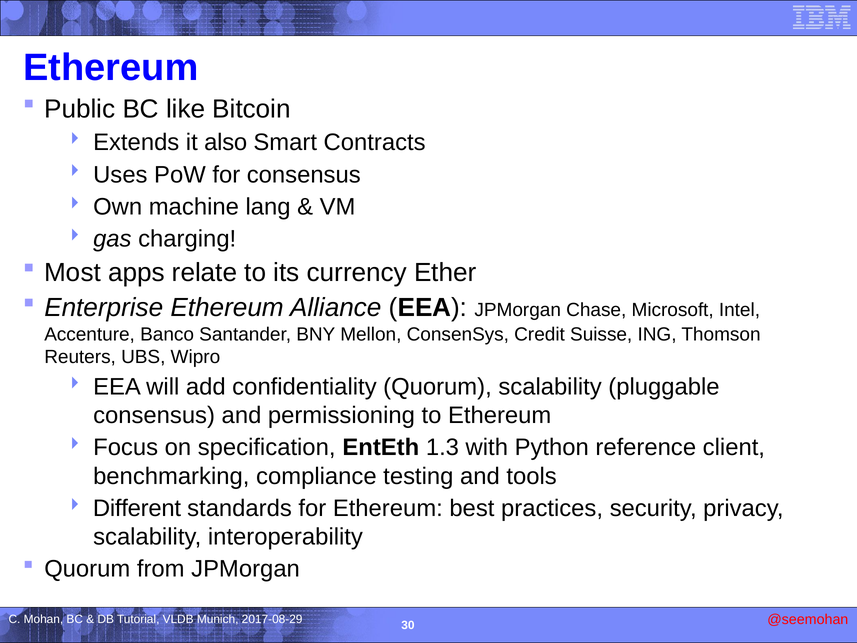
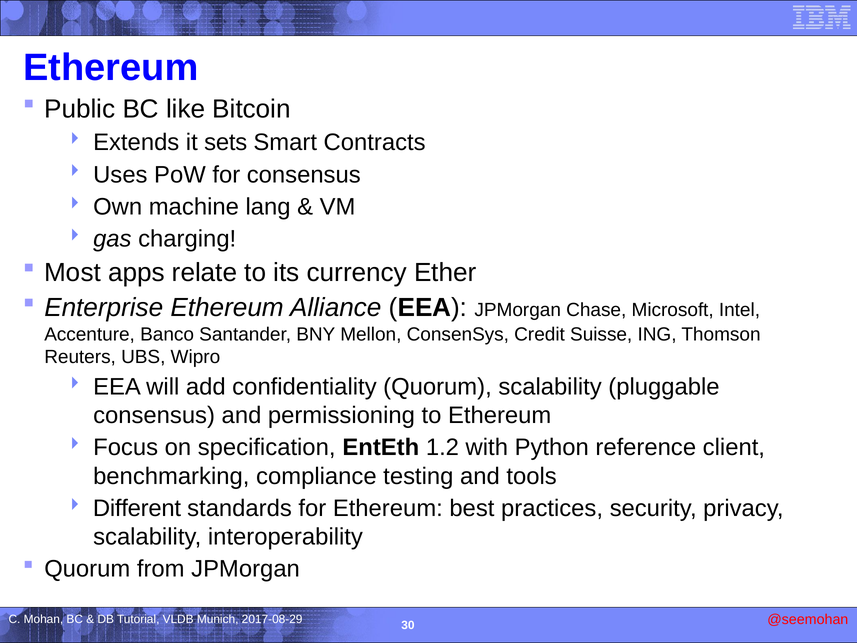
also: also -> sets
1.3: 1.3 -> 1.2
